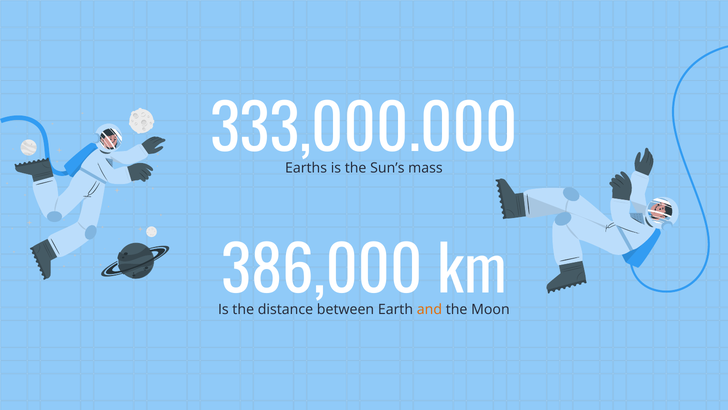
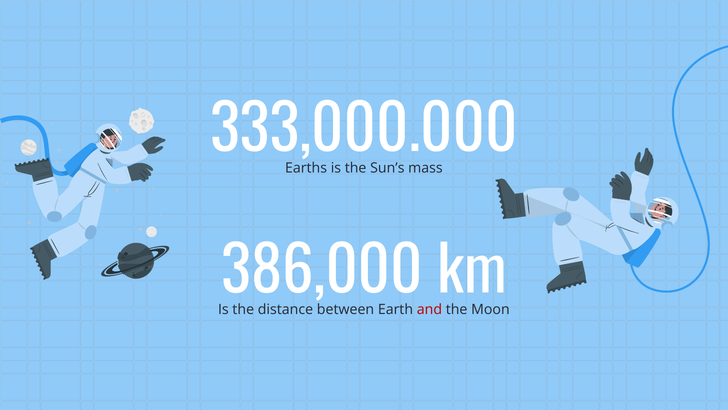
and colour: orange -> red
